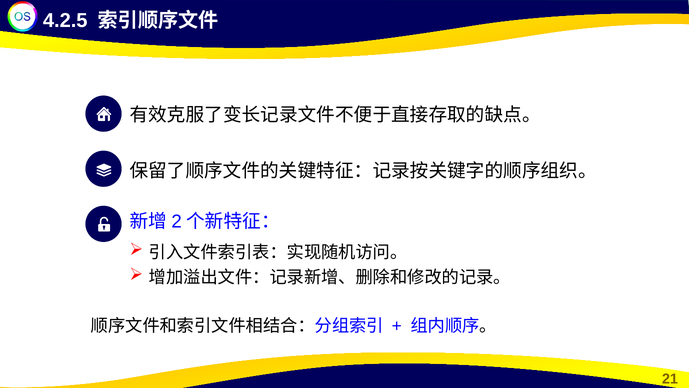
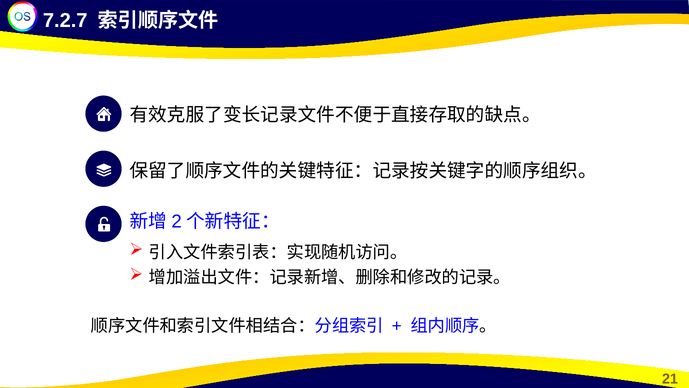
4.2.5: 4.2.5 -> 7.2.7
